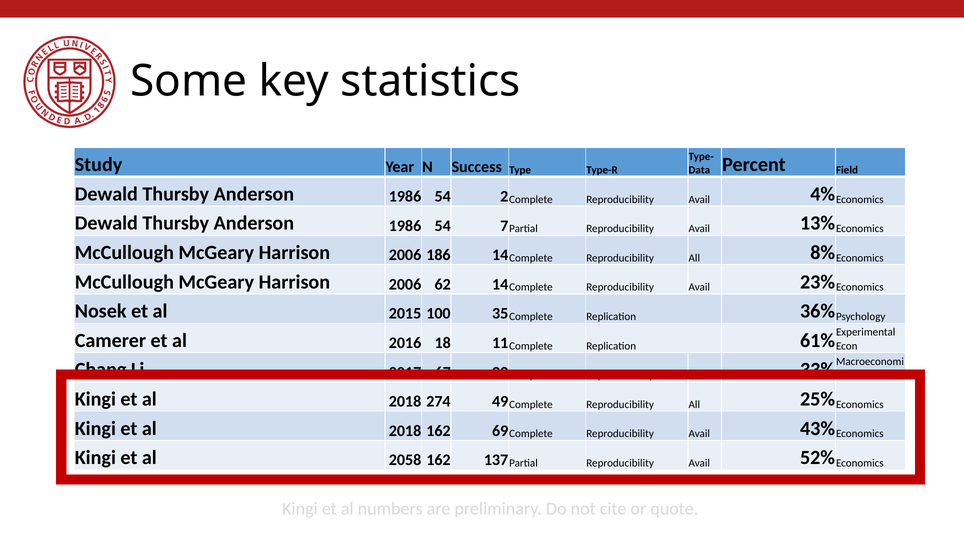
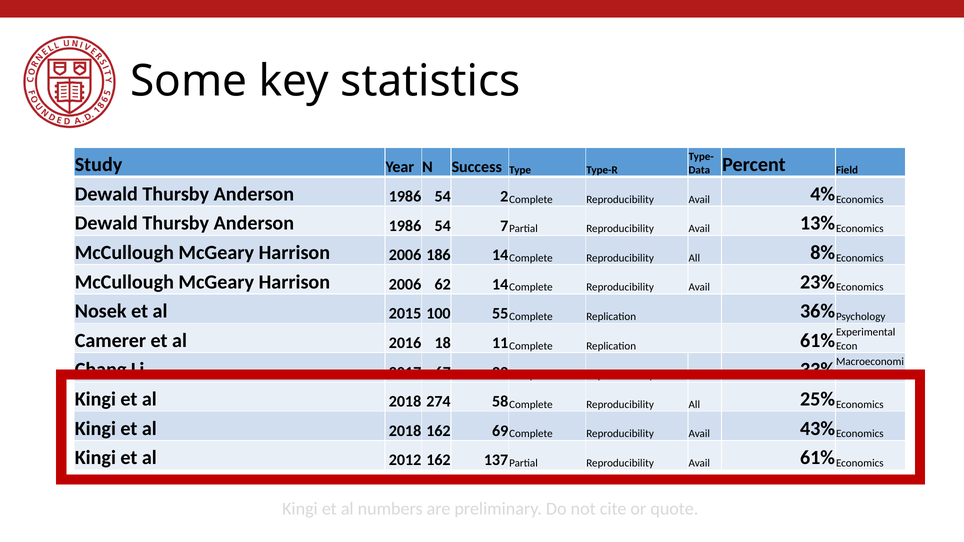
35: 35 -> 55
49: 49 -> 58
2058: 2058 -> 2012
Avail 52%: 52% -> 61%
